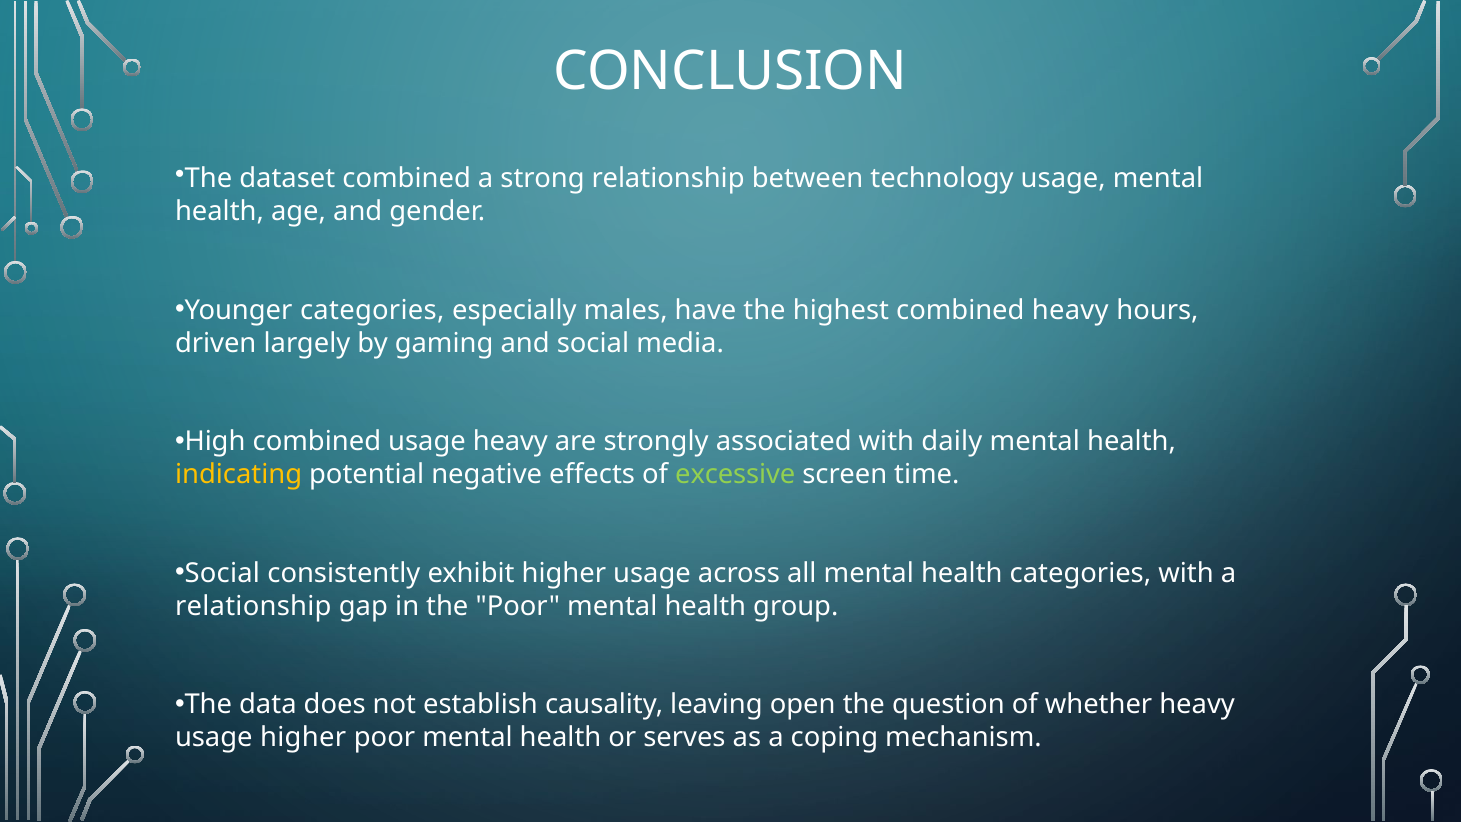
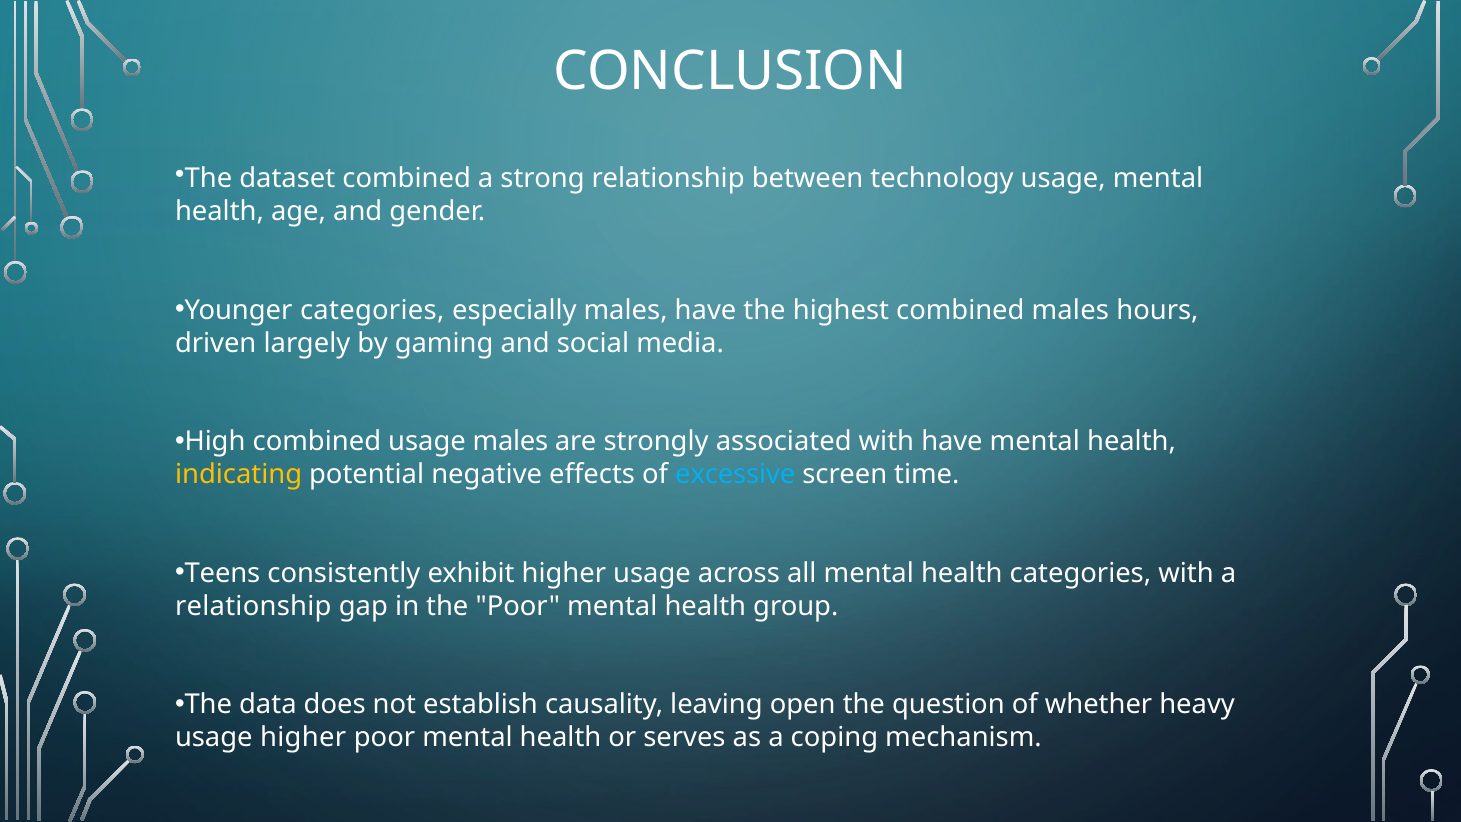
combined heavy: heavy -> males
usage heavy: heavy -> males
with daily: daily -> have
excessive colour: light green -> light blue
Social at (222, 573): Social -> Teens
